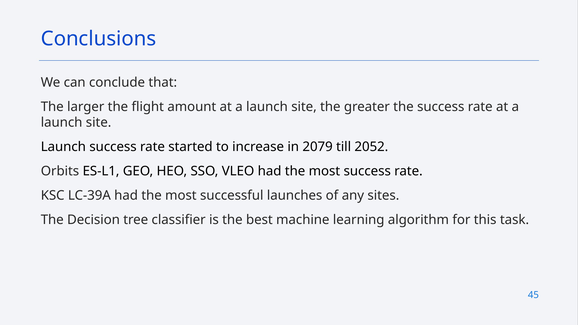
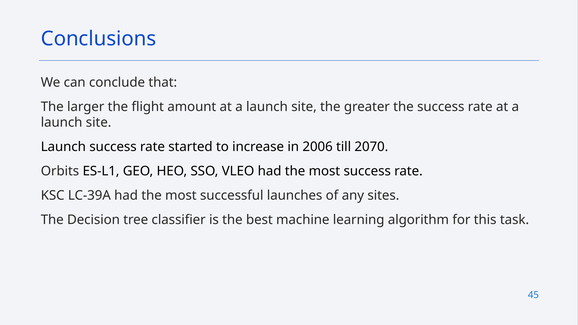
2079: 2079 -> 2006
2052: 2052 -> 2070
